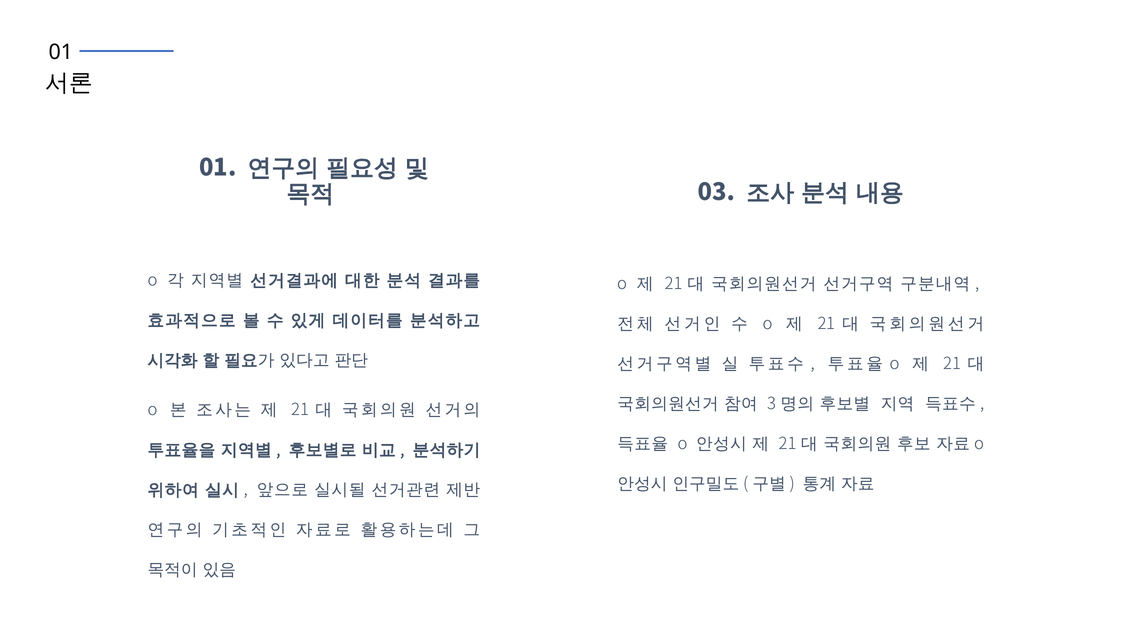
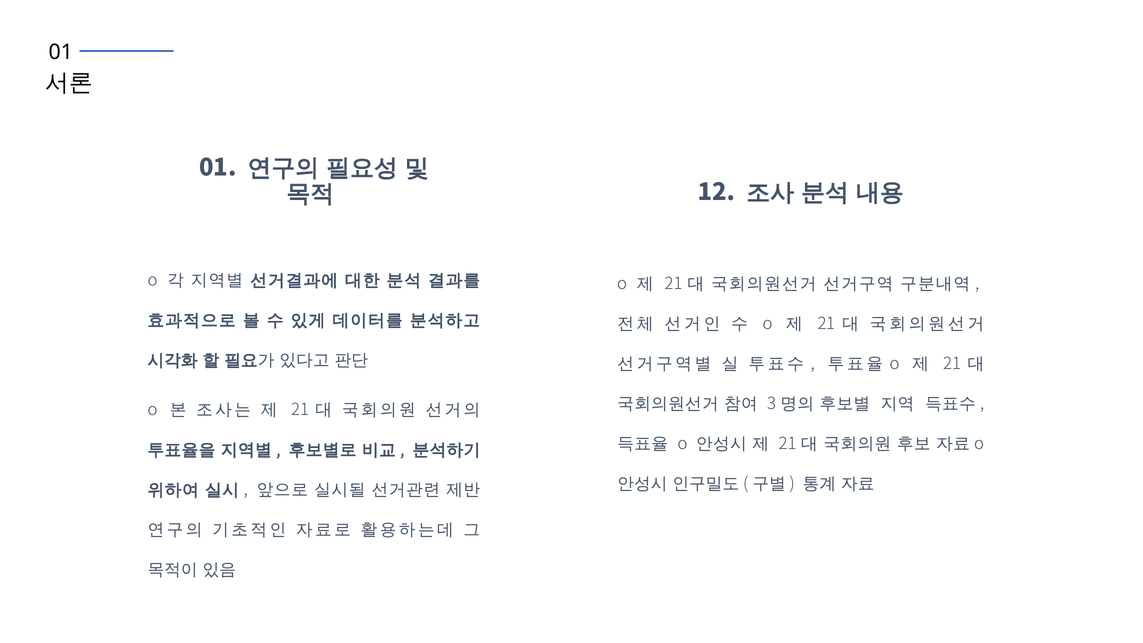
03: 03 -> 12
